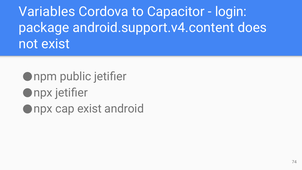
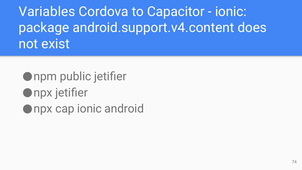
login at (231, 12): login -> ionic
cap exist: exist -> ionic
